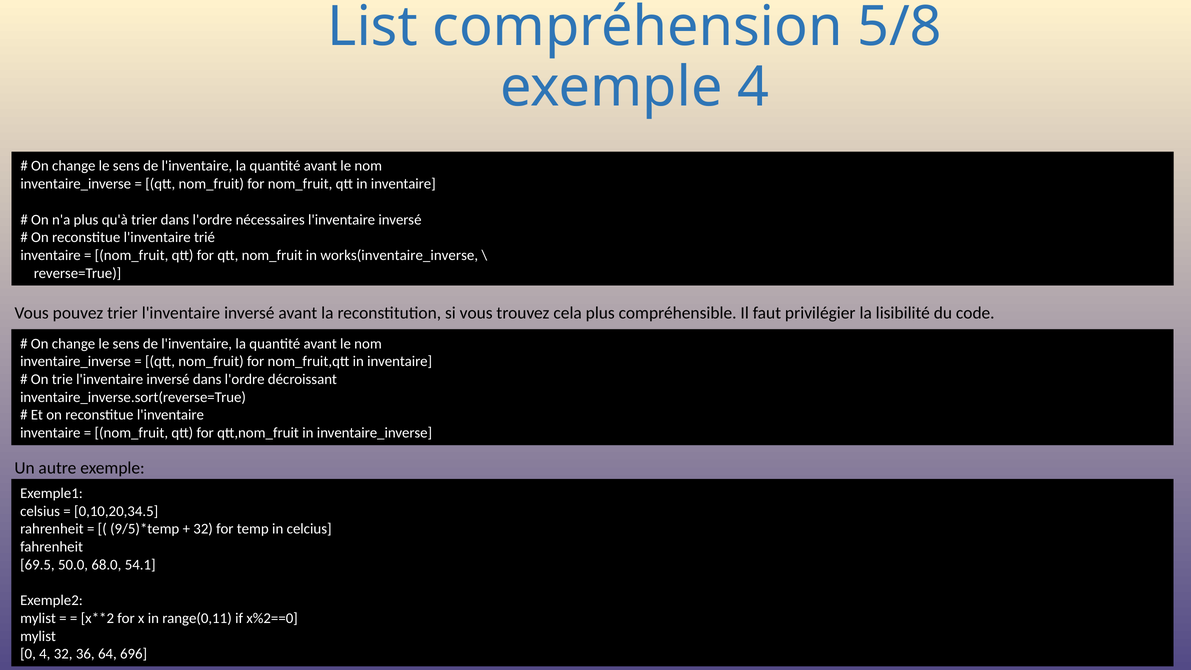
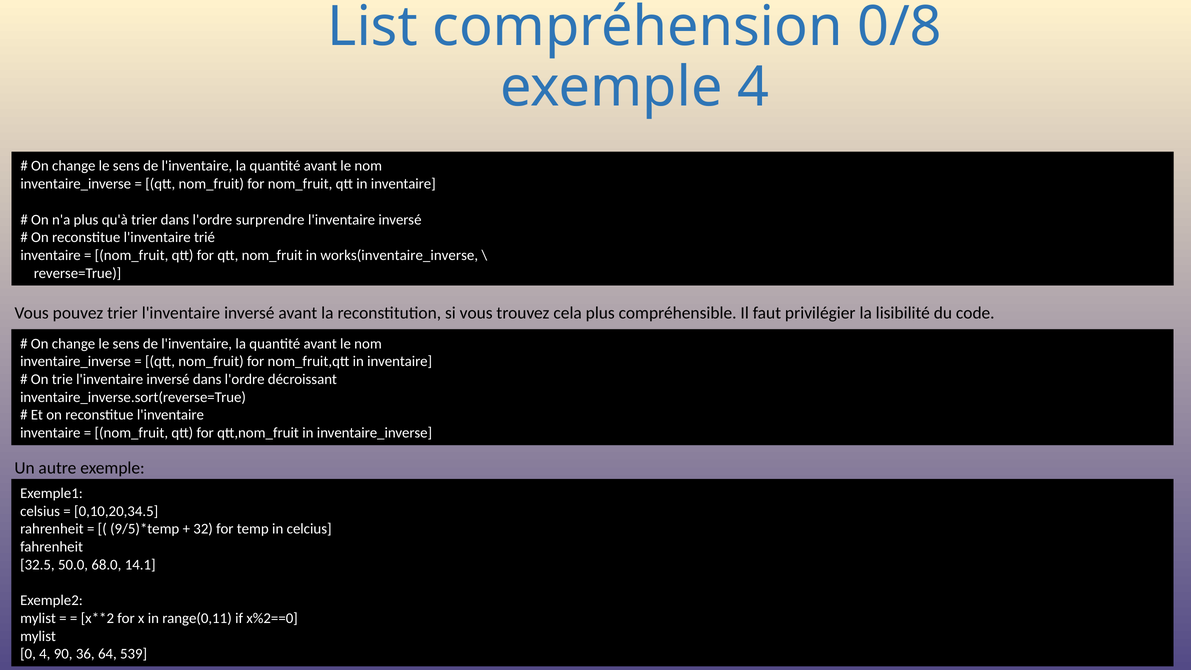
5/8: 5/8 -> 0/8
nécessaires: nécessaires -> surprendre
69.5: 69.5 -> 32.5
54.1: 54.1 -> 14.1
4 32: 32 -> 90
696: 696 -> 539
